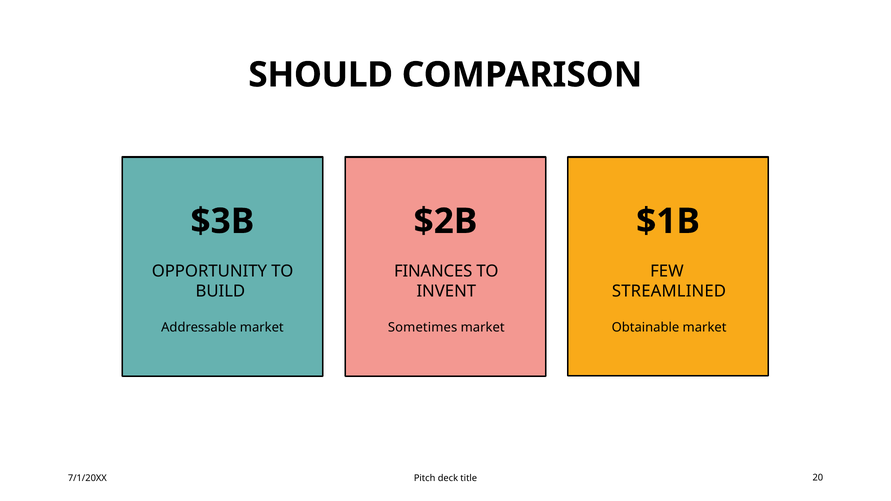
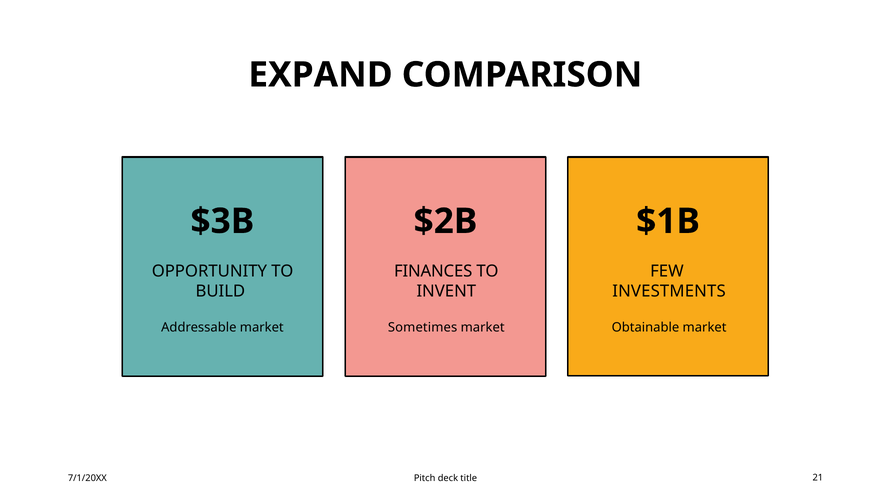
SHOULD: SHOULD -> EXPAND
STREAMLINED: STREAMLINED -> INVESTMENTS
20: 20 -> 21
